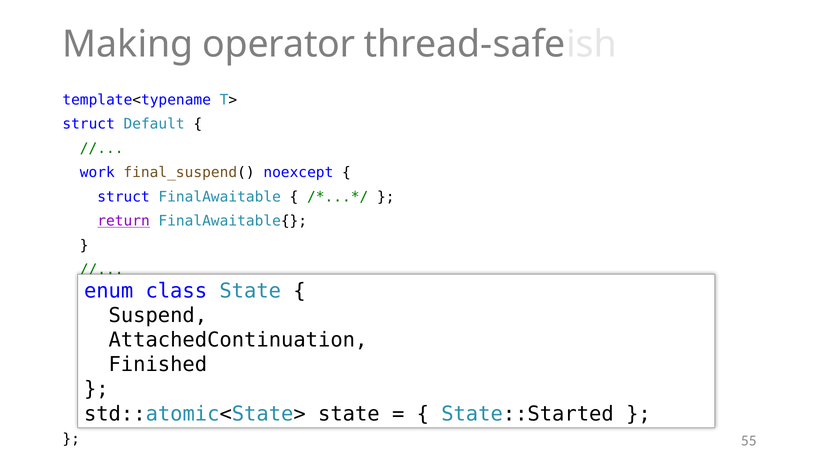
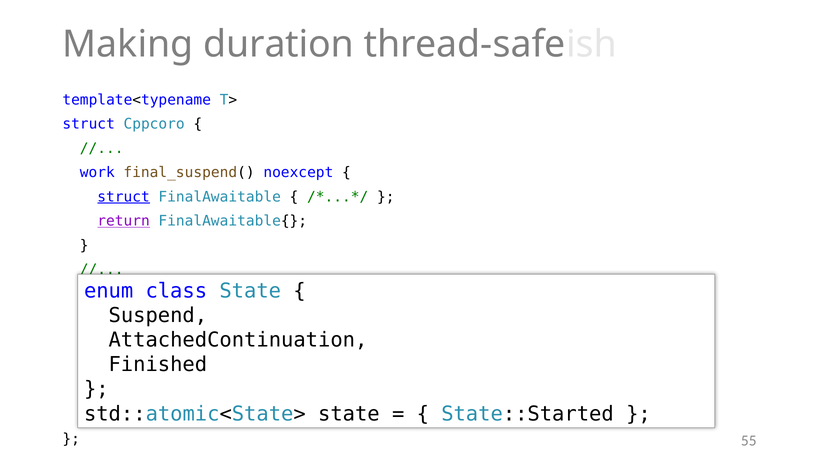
operator: operator -> duration
Default: Default -> Cppcoro
struct at (124, 197) underline: none -> present
